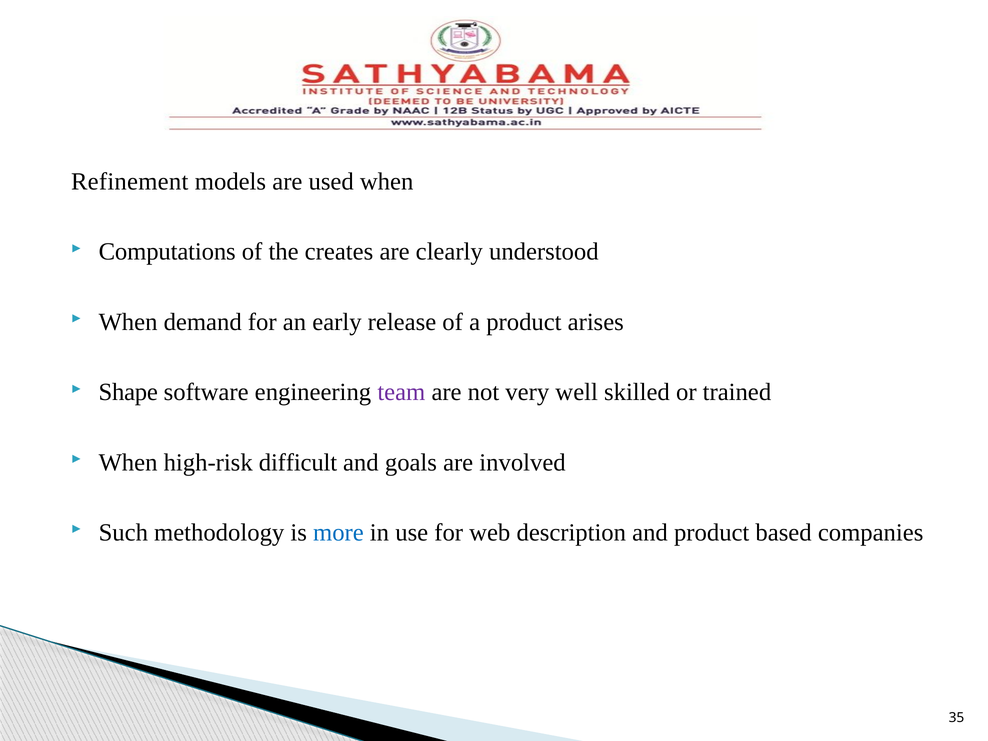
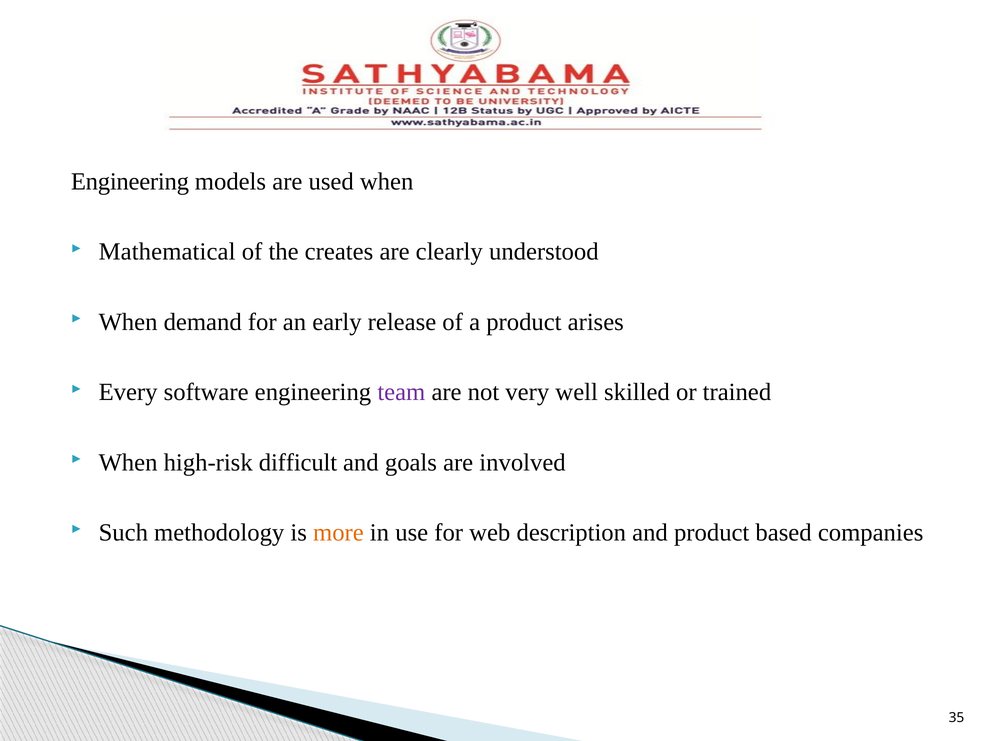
Refinement at (130, 181): Refinement -> Engineering
Computations: Computations -> Mathematical
Shape: Shape -> Every
more colour: blue -> orange
